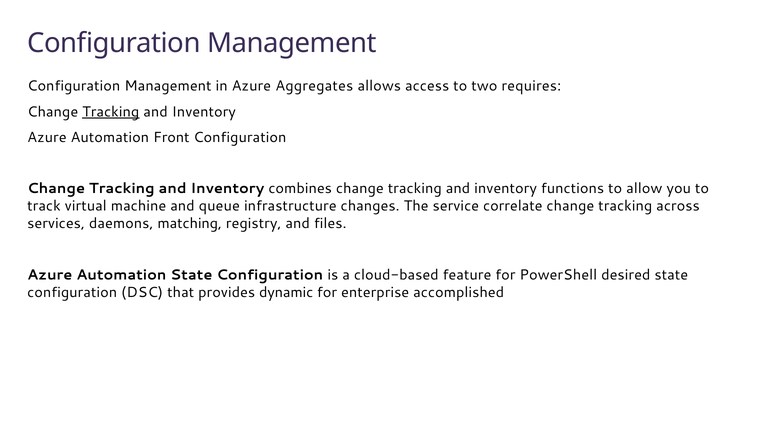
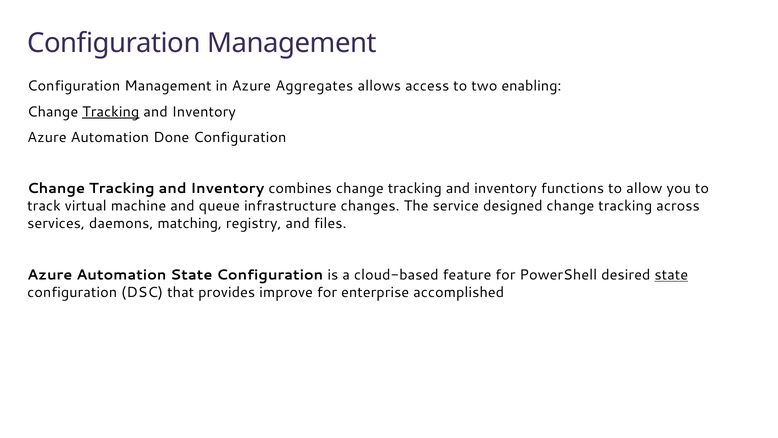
requires: requires -> enabling
Front: Front -> Done
correlate: correlate -> designed
state at (671, 275) underline: none -> present
dynamic: dynamic -> improve
